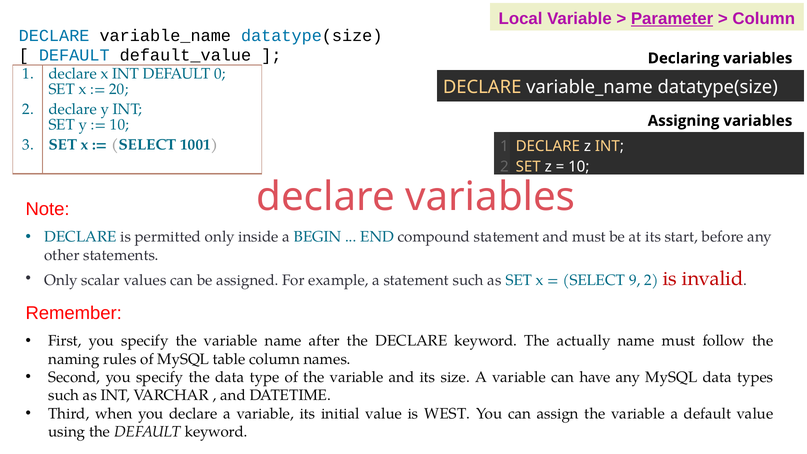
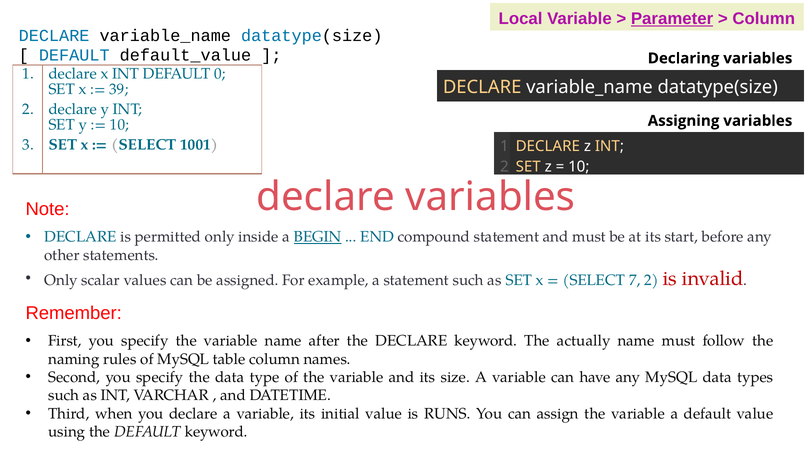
20: 20 -> 39
BEGIN underline: none -> present
9: 9 -> 7
WEST: WEST -> RUNS
